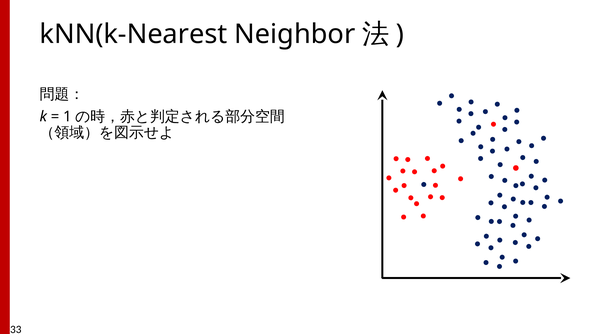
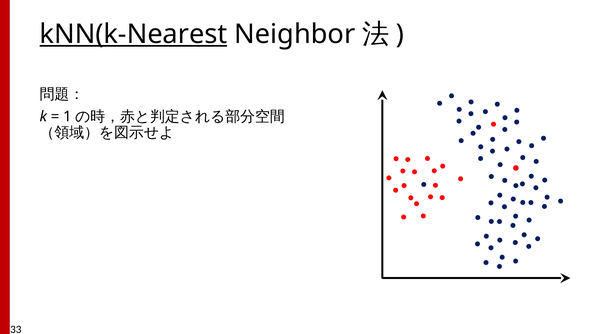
kNN(k-Nearest underline: none -> present
